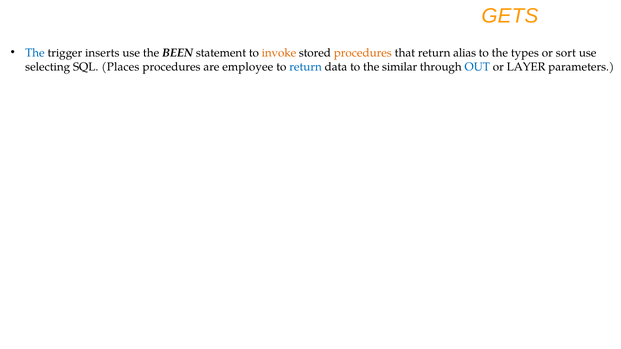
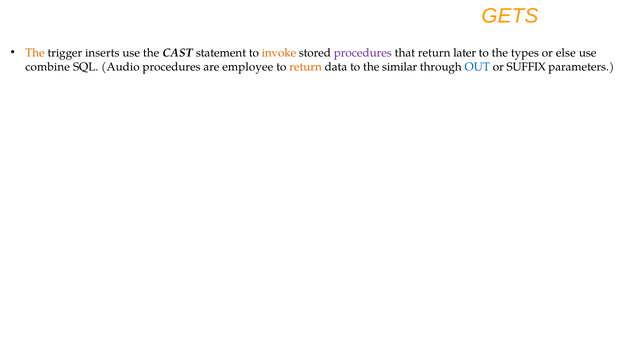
The at (35, 53) colour: blue -> orange
BEEN: BEEN -> CAST
procedures at (363, 53) colour: orange -> purple
alias: alias -> later
sort: sort -> else
selecting: selecting -> combine
Places: Places -> Audio
return at (306, 67) colour: blue -> orange
LAYER: LAYER -> SUFFIX
